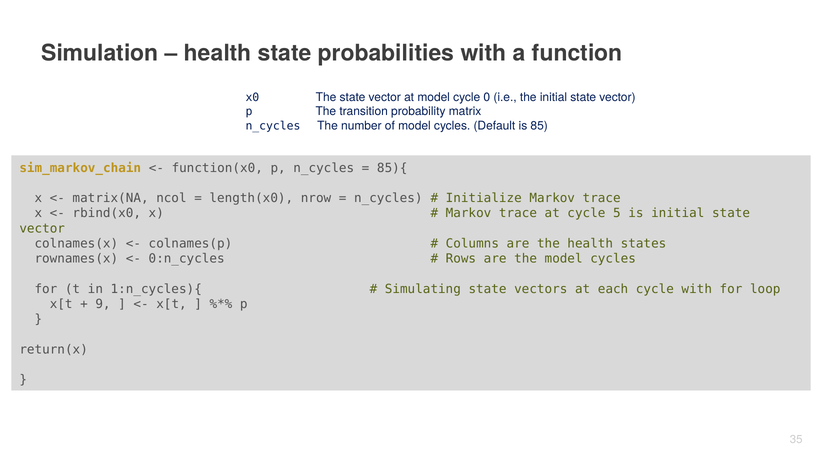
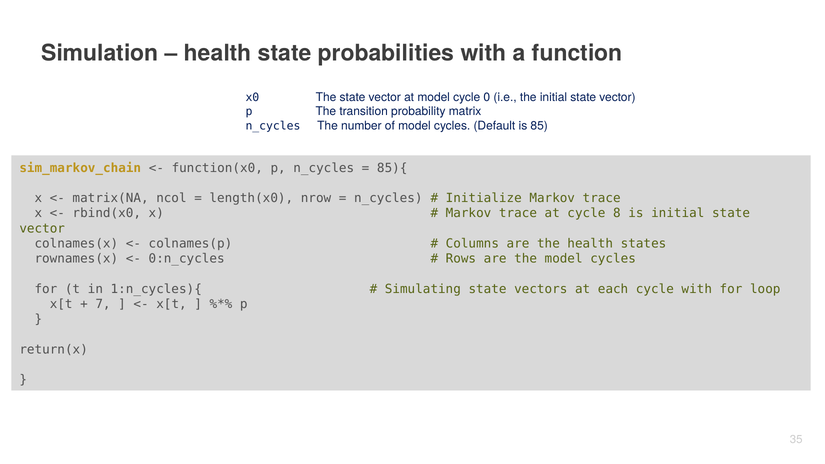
5: 5 -> 8
9: 9 -> 7
